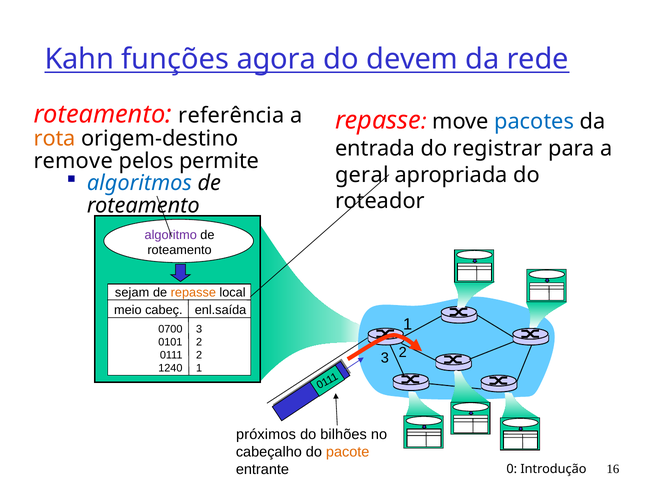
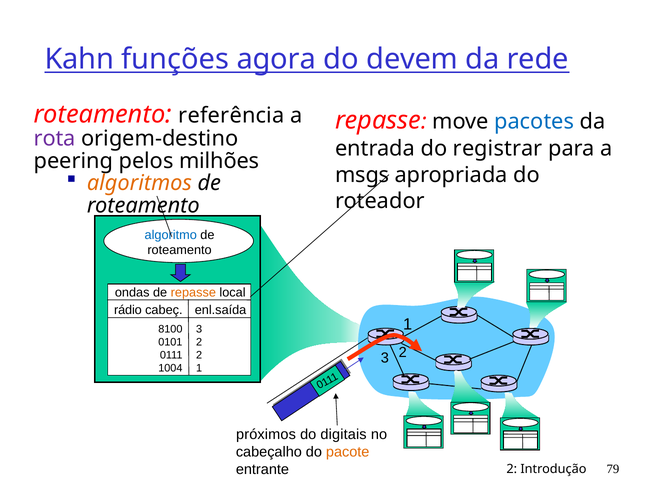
rota colour: orange -> purple
remove: remove -> peering
permite: permite -> milhões
geral: geral -> msgs
algoritmos colour: blue -> orange
algoritmo colour: purple -> blue
sejam: sejam -> ondas
meio: meio -> rádio
0700: 0700 -> 8100
1240: 1240 -> 1004
bilhões: bilhões -> digitais
0 at (512, 469): 0 -> 2
16: 16 -> 79
